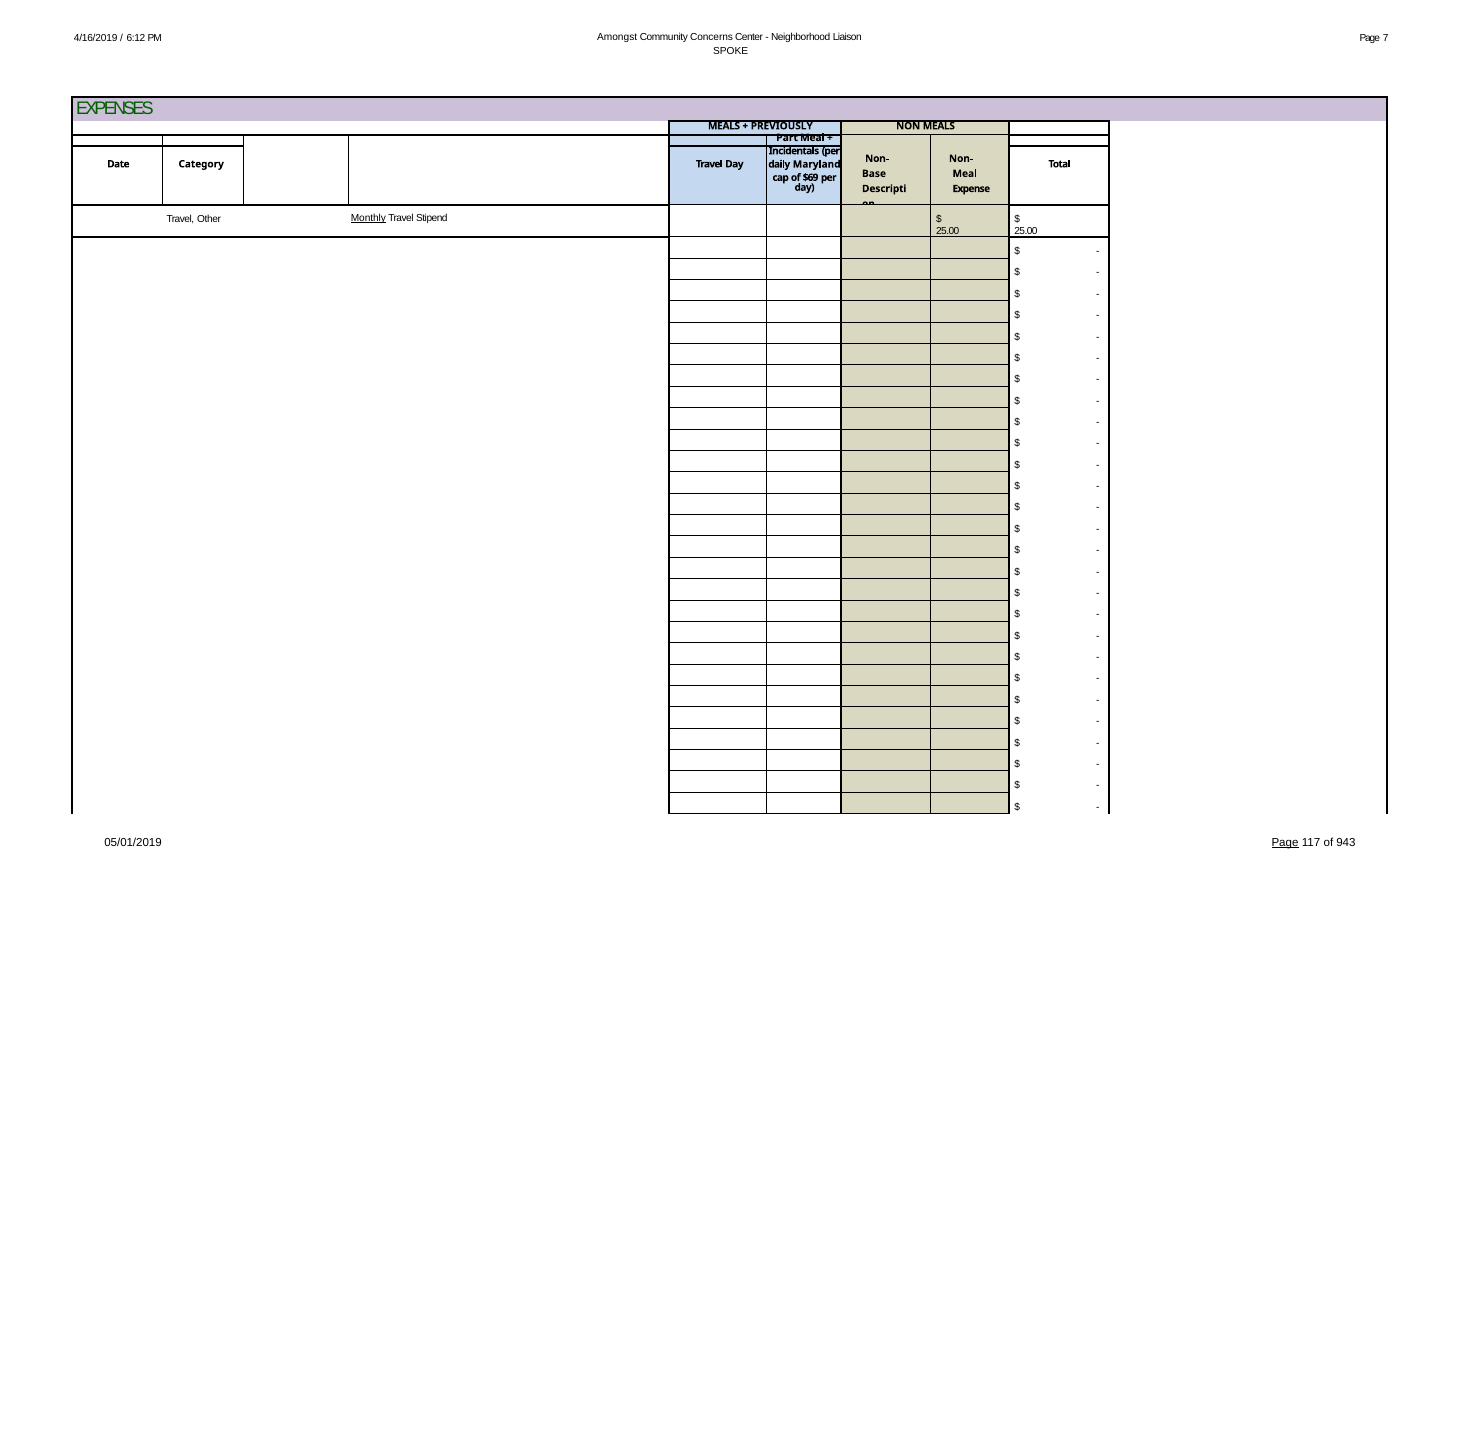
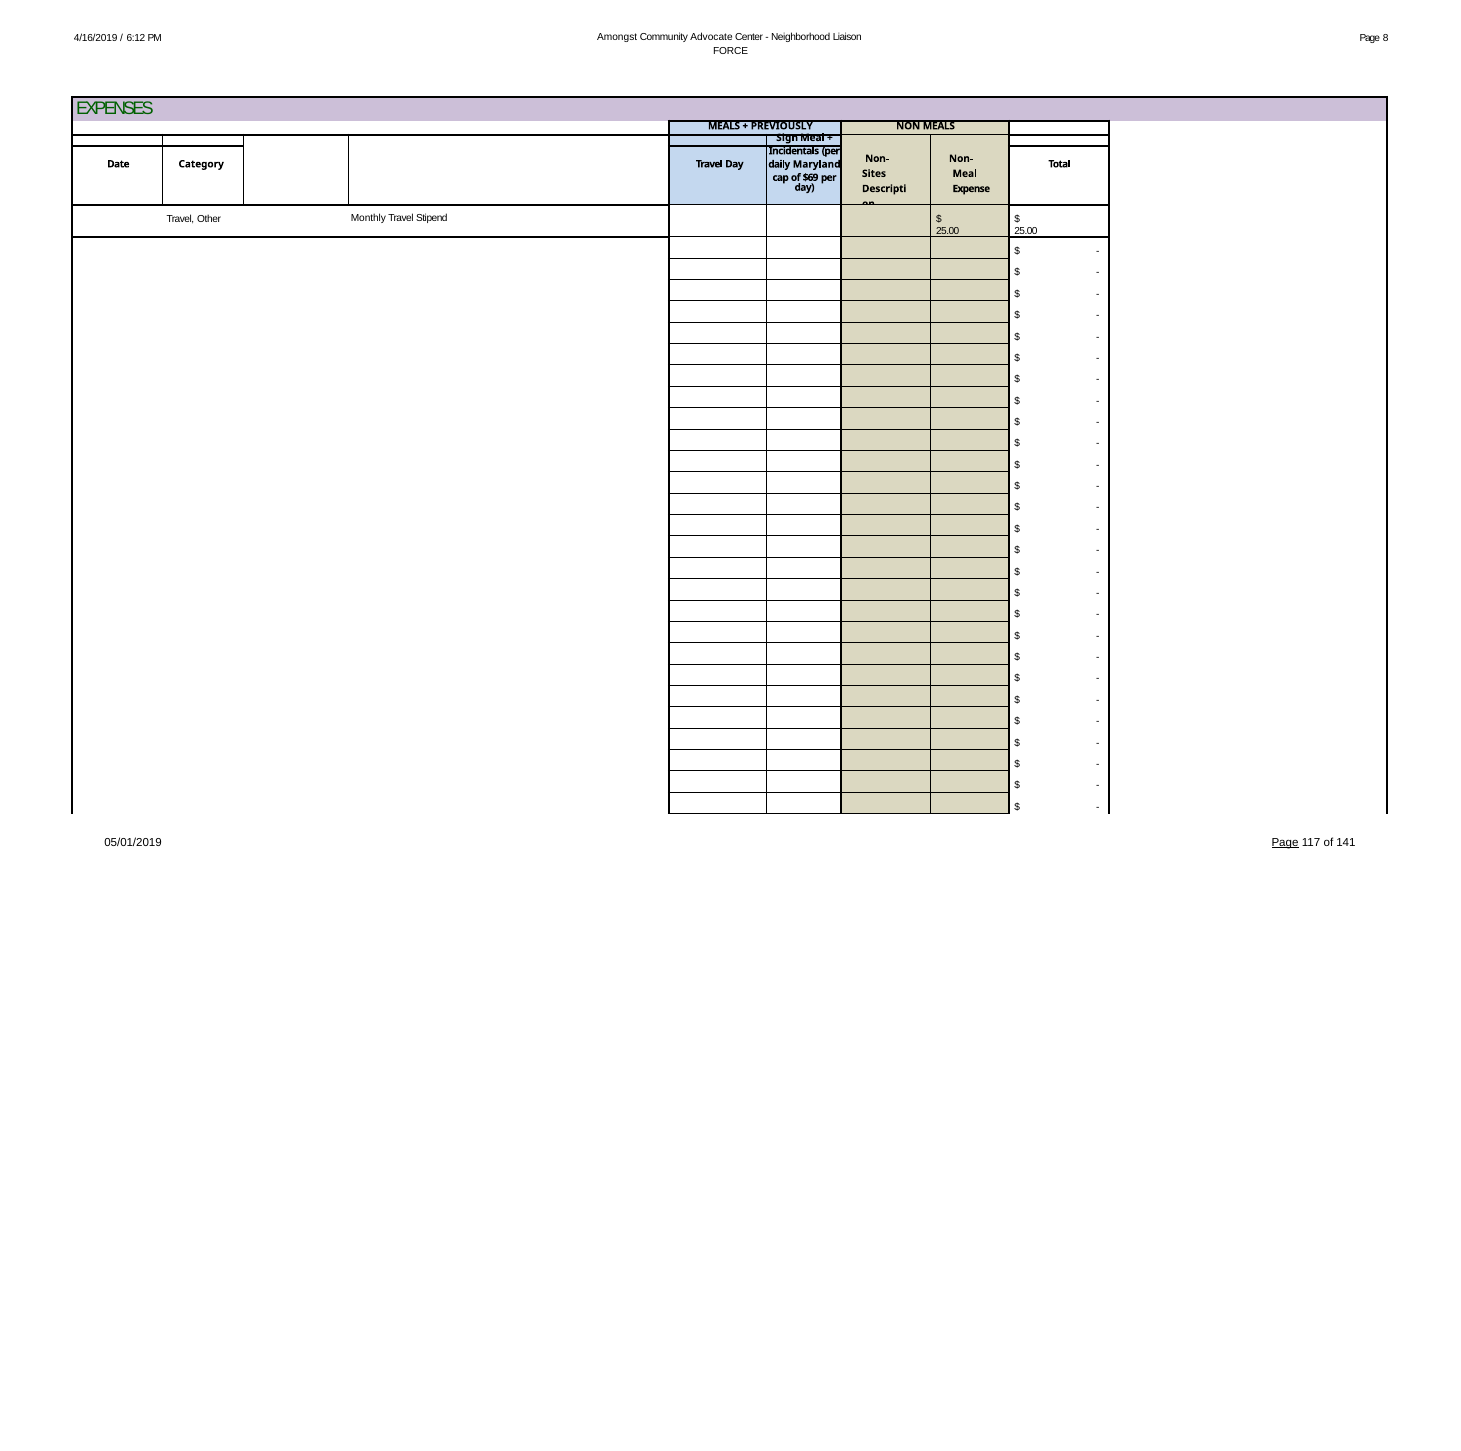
Concerns: Concerns -> Advocate
7: 7 -> 8
SPOKE: SPOKE -> FORCE
Part: Part -> Sign
Base: Base -> Sites
Monthly underline: present -> none
943: 943 -> 141
